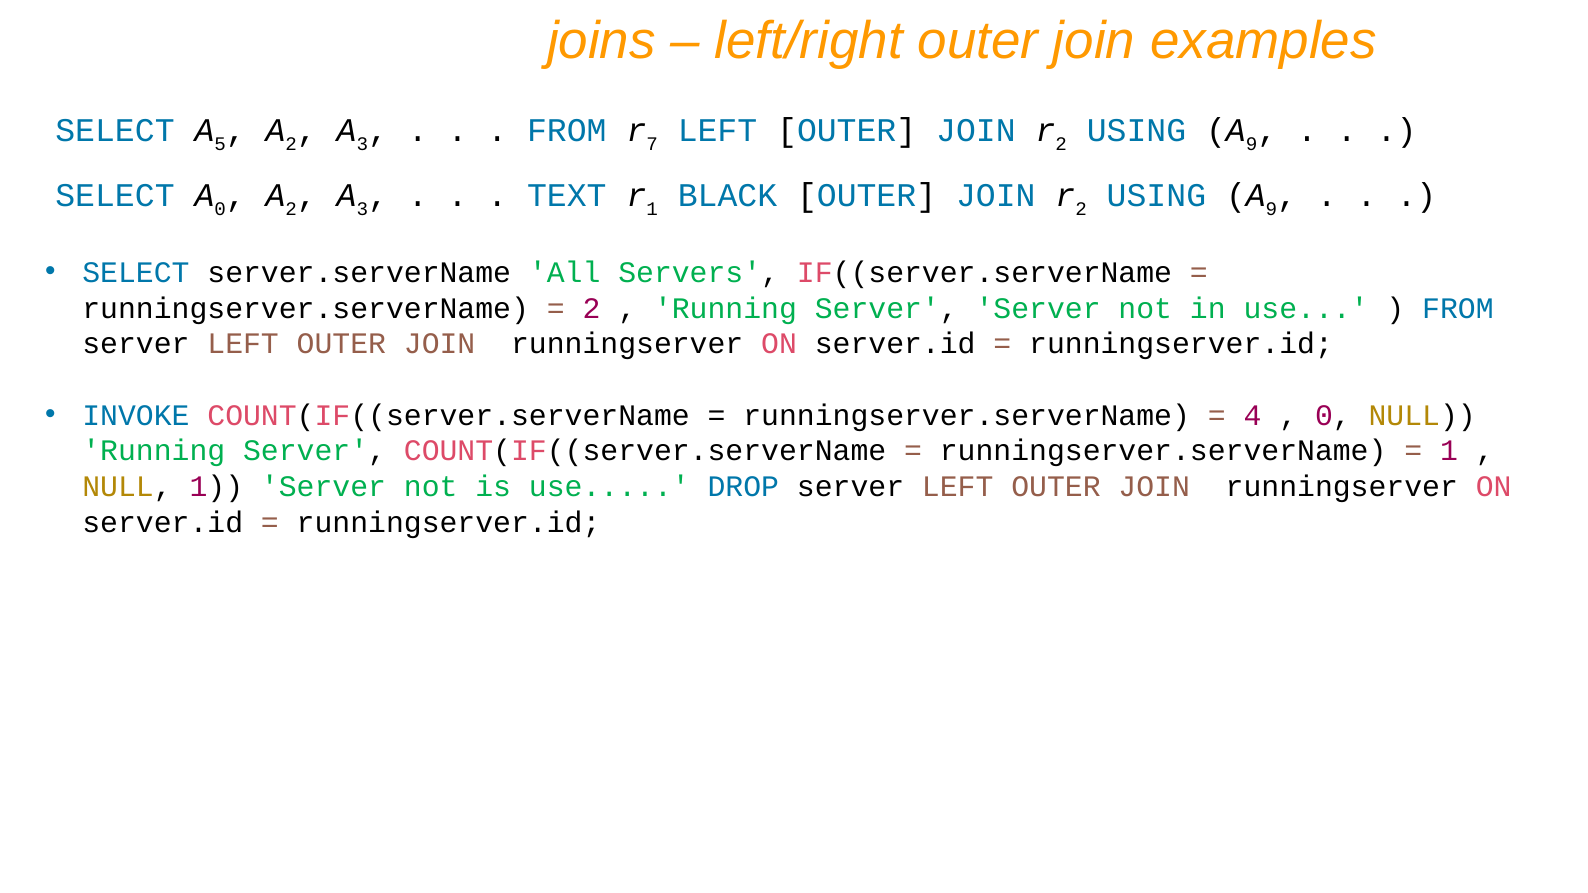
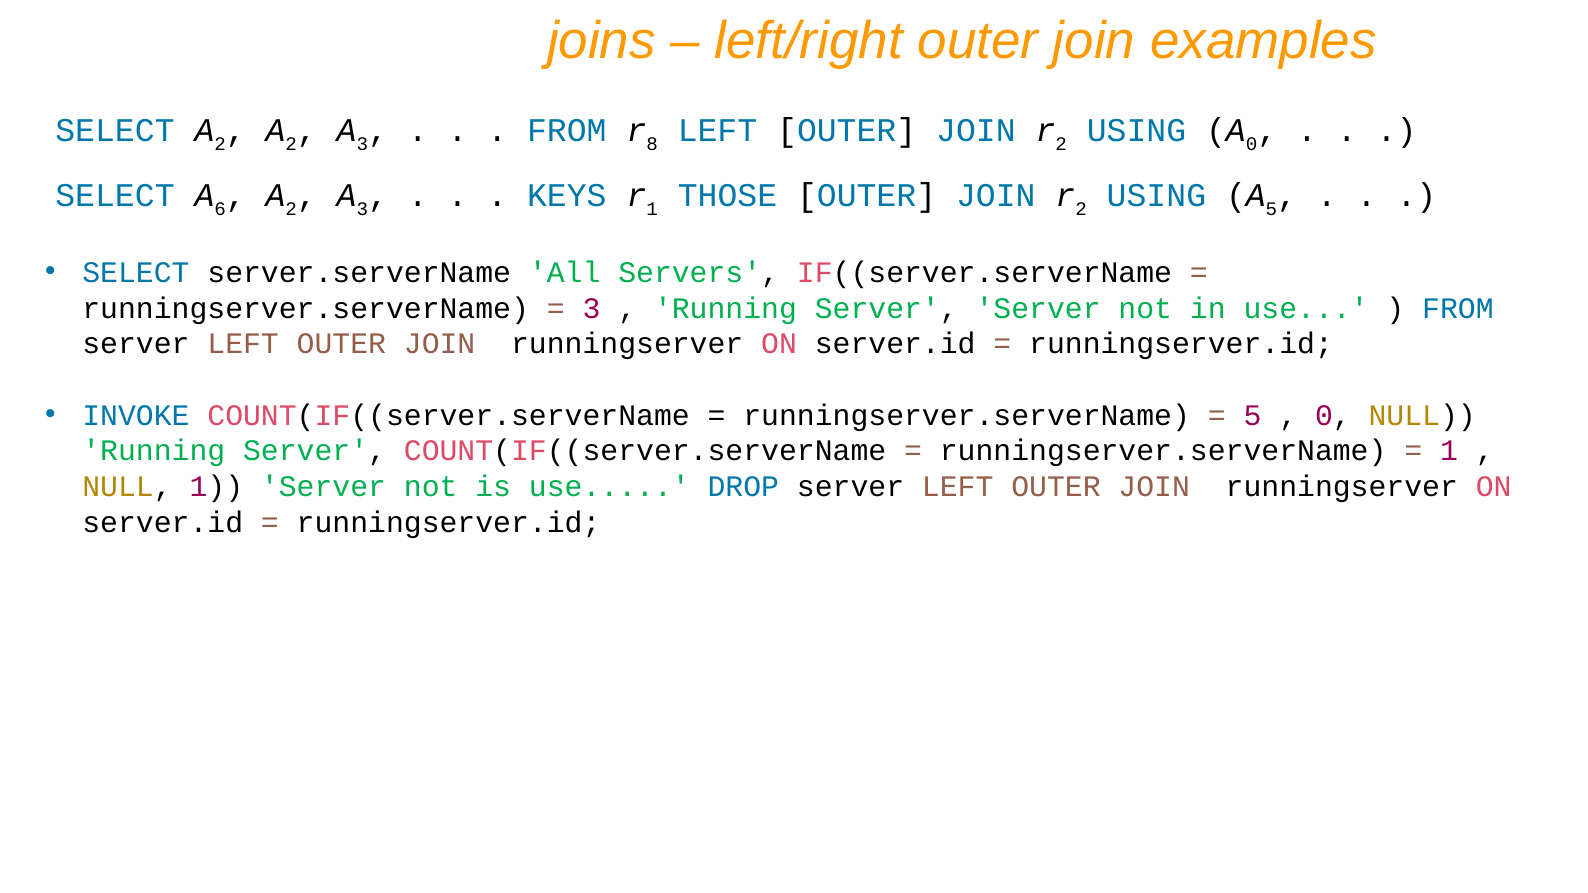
5 at (220, 144): 5 -> 2
7: 7 -> 8
9 at (1252, 144): 9 -> 0
0 at (220, 209): 0 -> 6
TEXT: TEXT -> KEYS
BLACK: BLACK -> THOSE
9 at (1271, 209): 9 -> 5
2 at (591, 308): 2 -> 3
4 at (1252, 416): 4 -> 5
